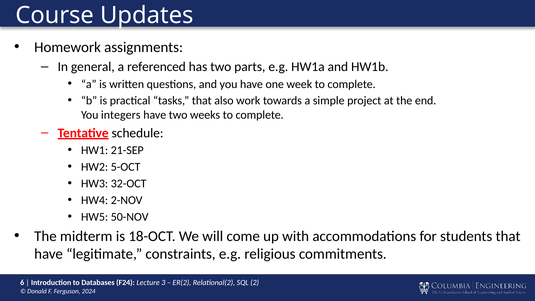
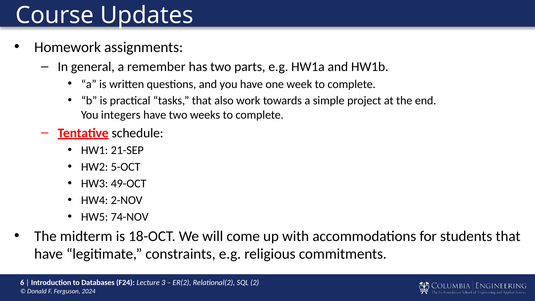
referenced: referenced -> remember
32-OCT: 32-OCT -> 49-OCT
50-NOV: 50-NOV -> 74-NOV
